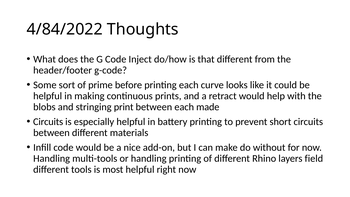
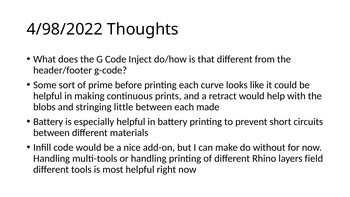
4/84/2022: 4/84/2022 -> 4/98/2022
print: print -> little
Circuits at (48, 122): Circuits -> Battery
